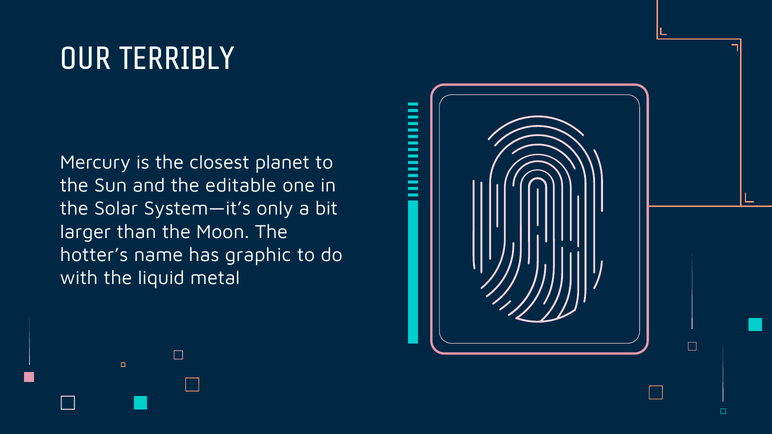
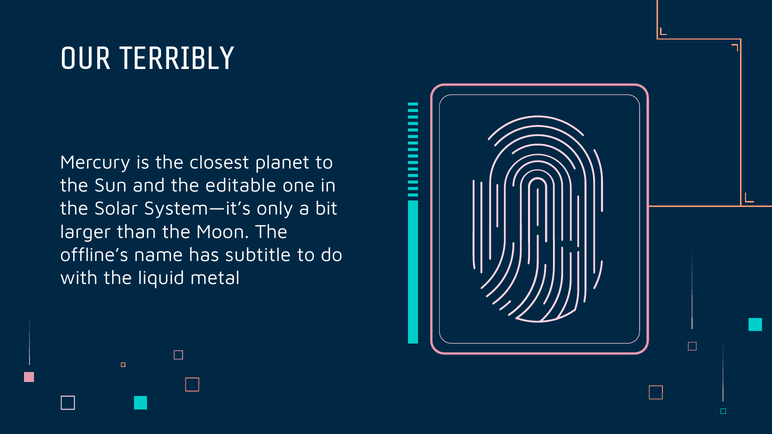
hotter’s: hotter’s -> offline’s
graphic: graphic -> subtitle
